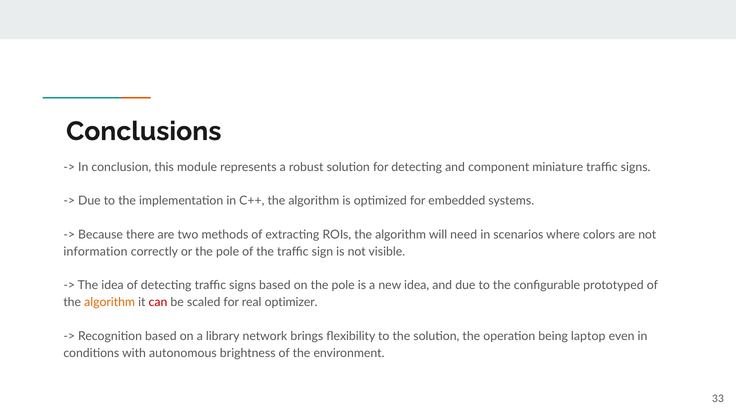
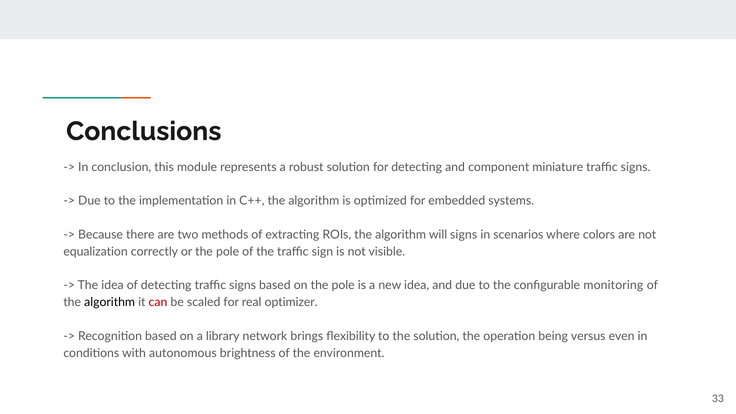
will need: need -> signs
information: information -> equalization
prototyped: prototyped -> monitoring
algorithm at (110, 302) colour: orange -> black
laptop: laptop -> versus
